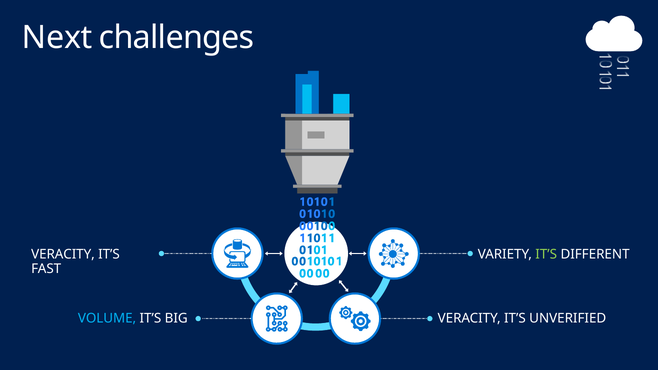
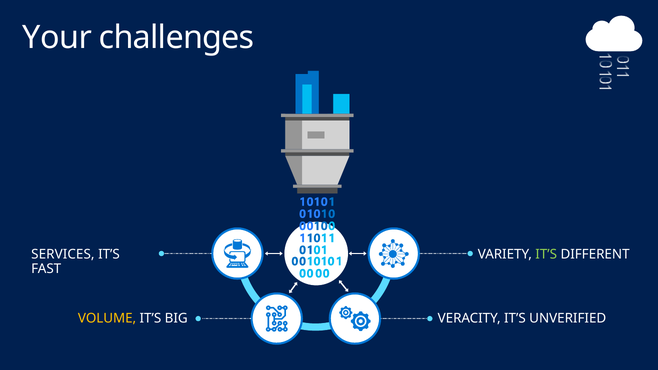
Next: Next -> Your
VERACITY at (63, 255): VERACITY -> SERVICES
VOLUME colour: light blue -> yellow
